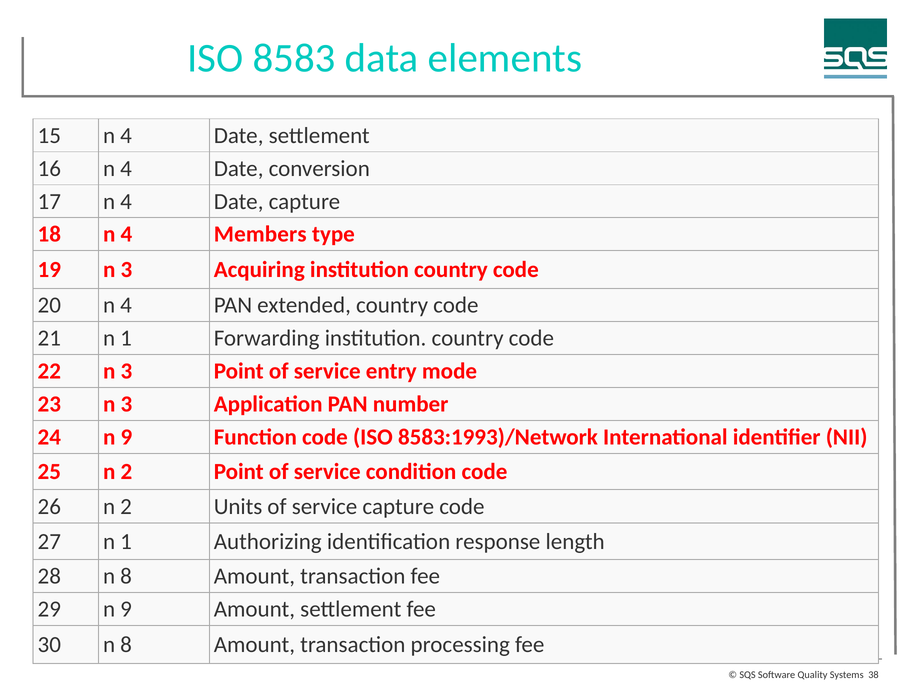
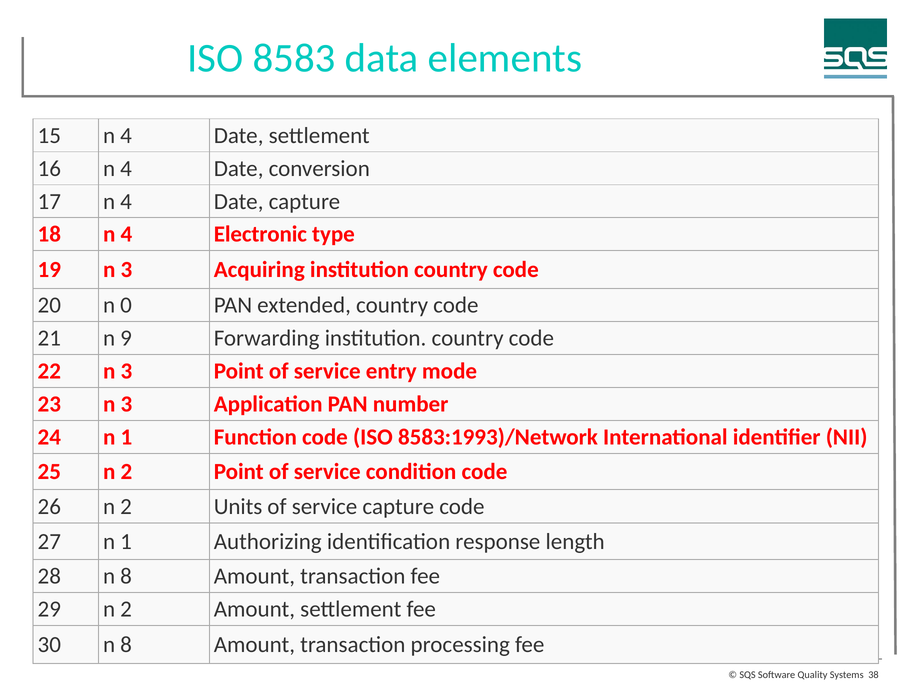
Members: Members -> Electronic
20 n 4: 4 -> 0
21 n 1: 1 -> 9
24 n 9: 9 -> 1
29 n 9: 9 -> 2
